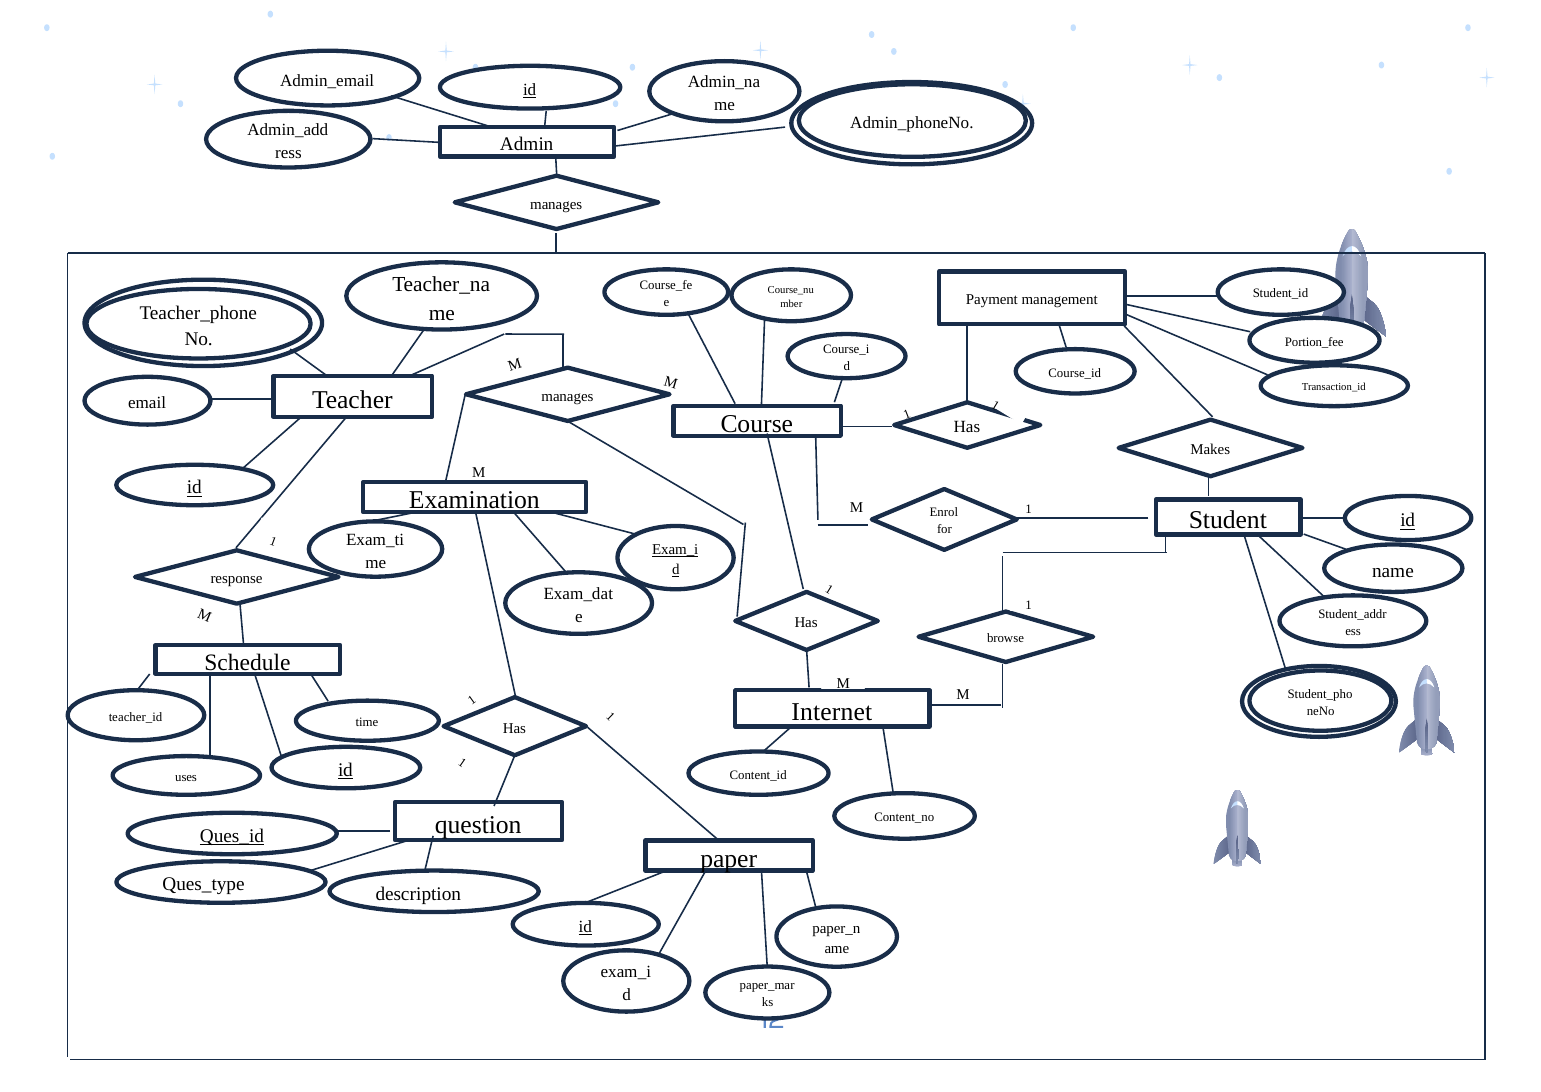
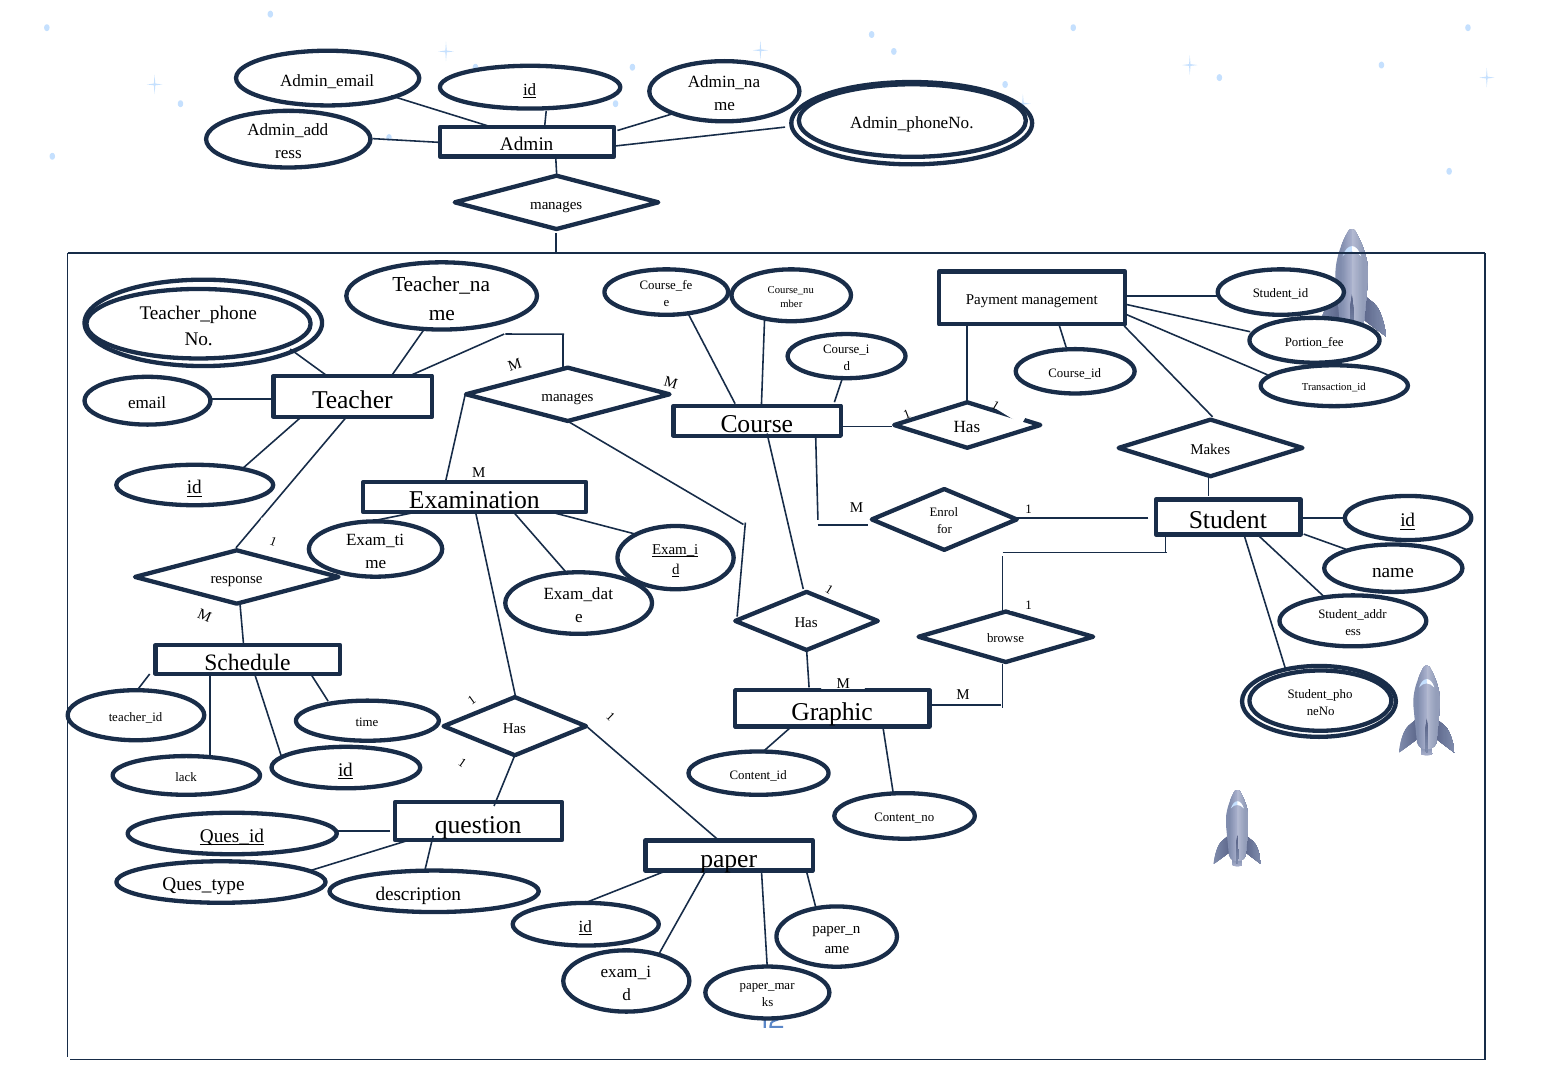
Internet: Internet -> Graphic
uses: uses -> lack
